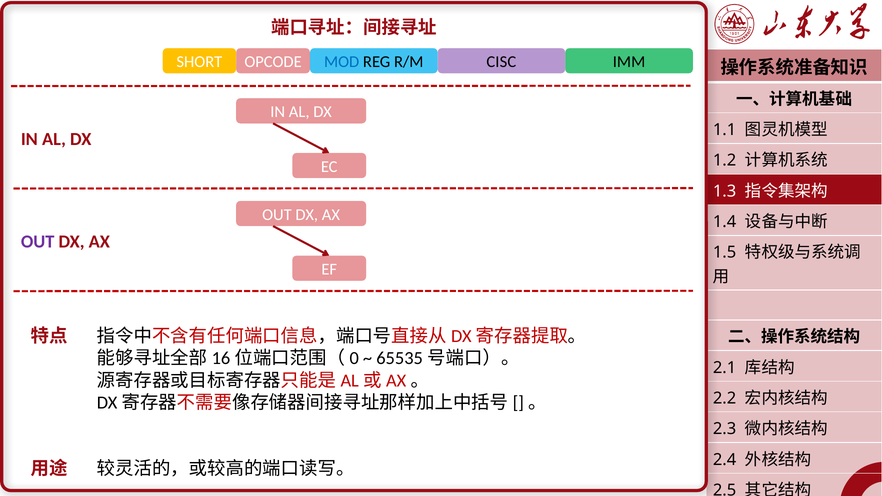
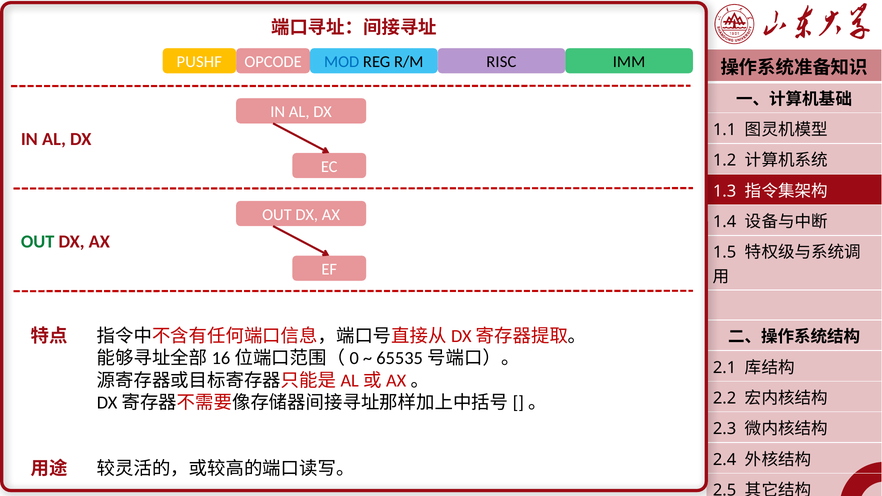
SHORT: SHORT -> PUSHF
CISC: CISC -> RISC
OUT at (38, 242) colour: purple -> green
